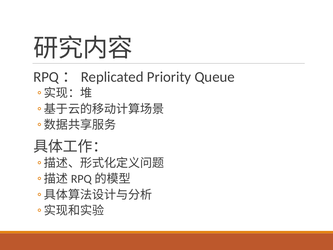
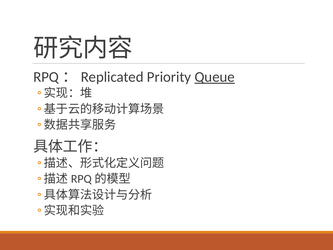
Queue underline: none -> present
